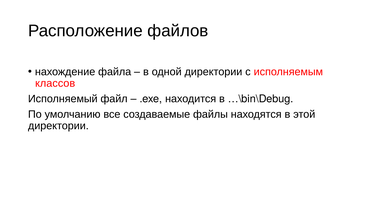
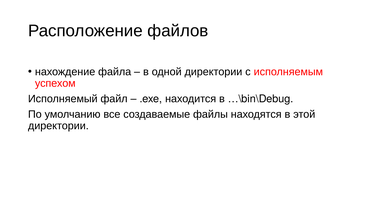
классов: классов -> успехом
